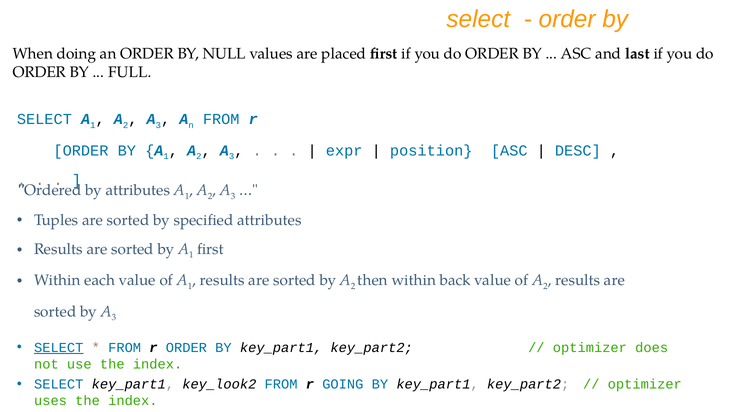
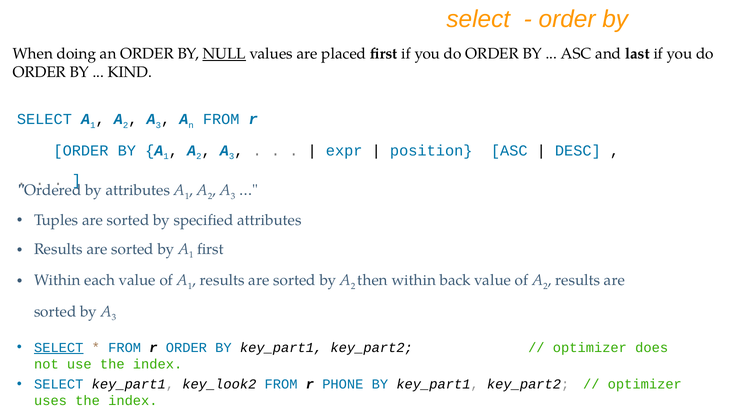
NULL underline: none -> present
FULL: FULL -> KIND
GOING: GOING -> PHONE
